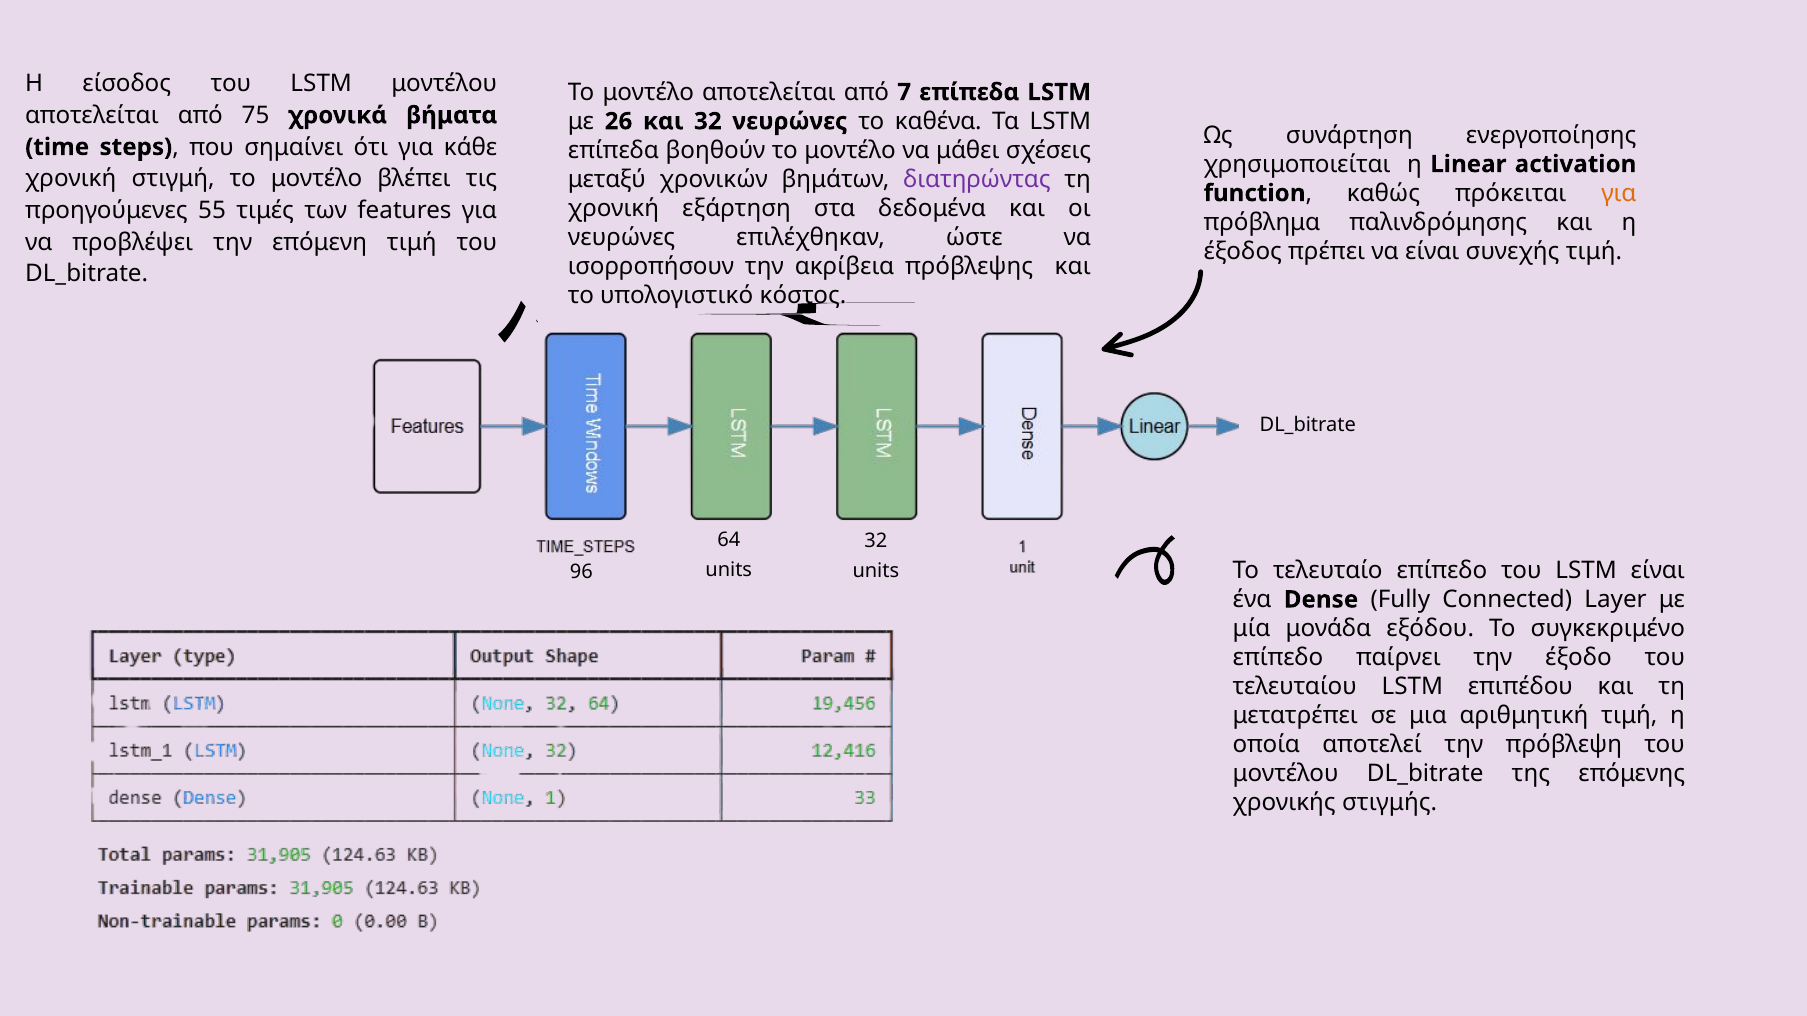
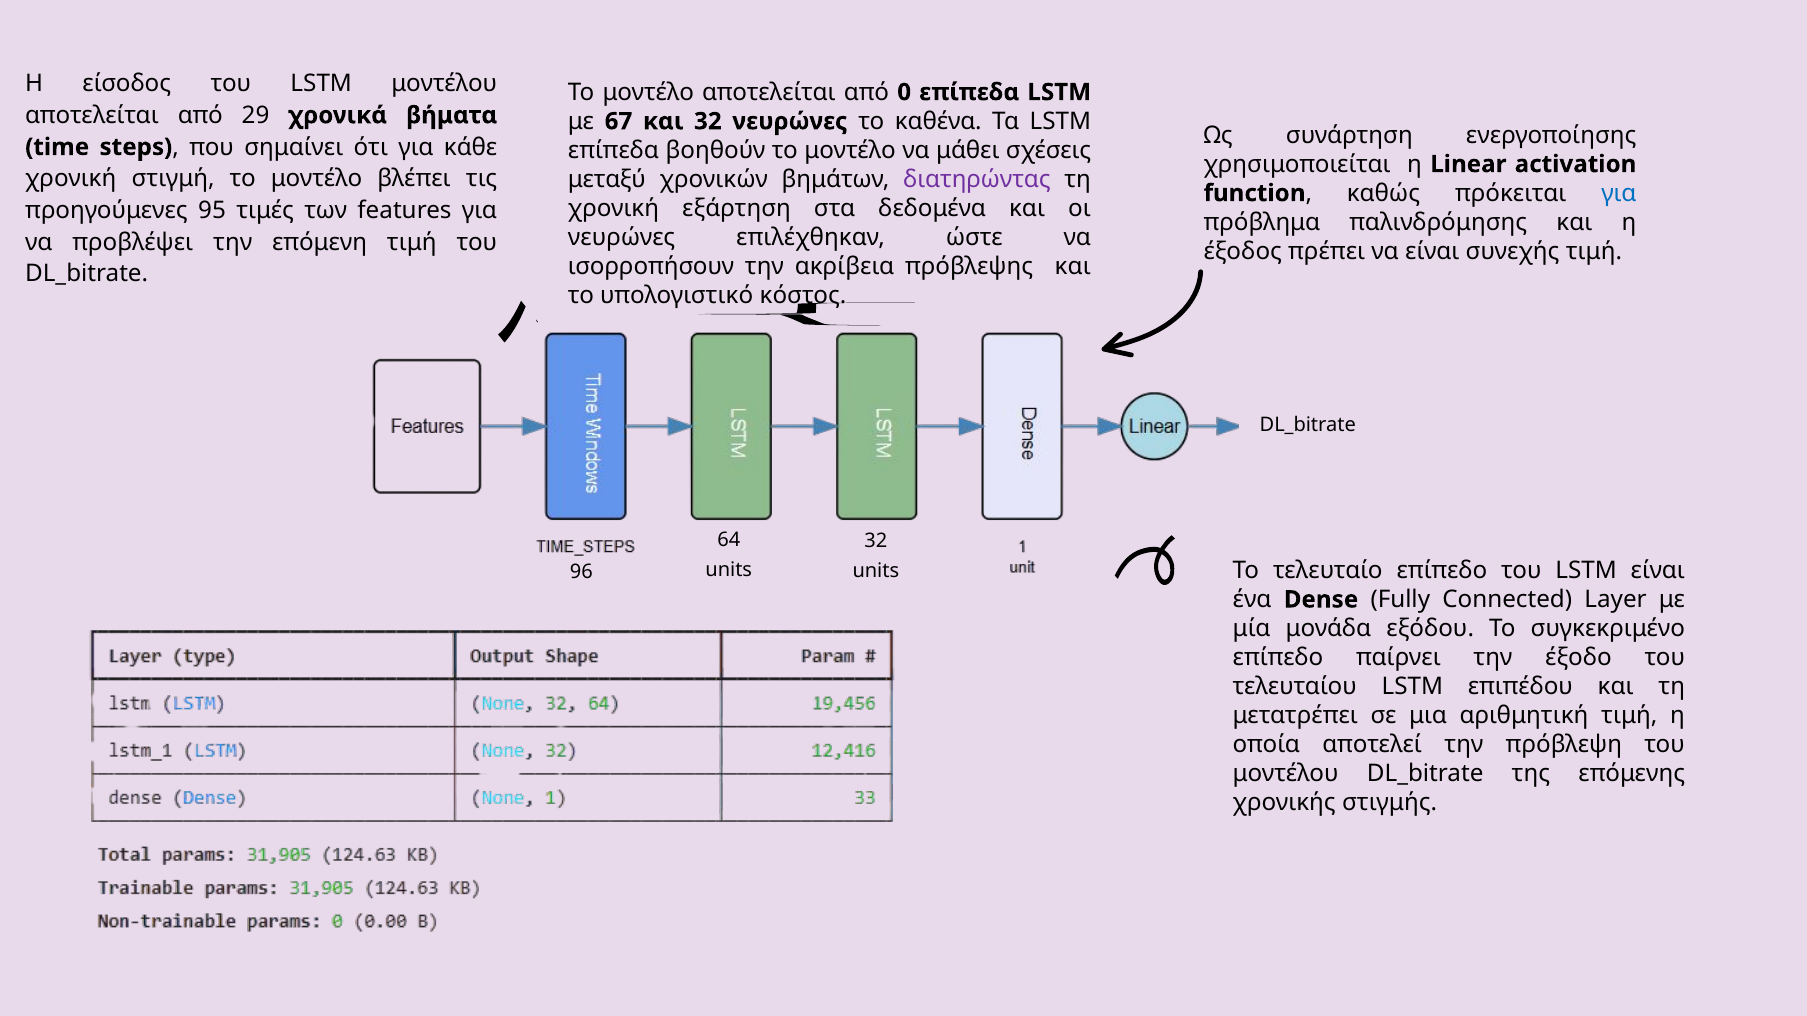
7: 7 -> 0
75: 75 -> 29
26: 26 -> 67
για at (1619, 193) colour: orange -> blue
55: 55 -> 95
